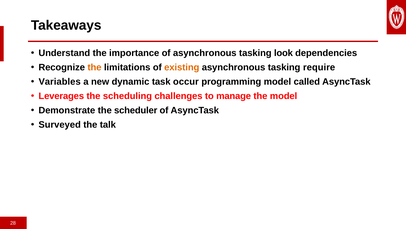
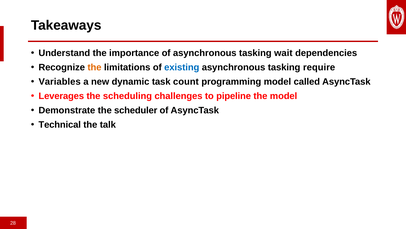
look: look -> wait
existing colour: orange -> blue
occur: occur -> count
manage: manage -> pipeline
Surveyed: Surveyed -> Technical
